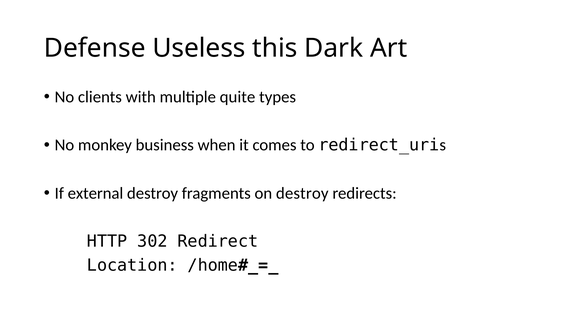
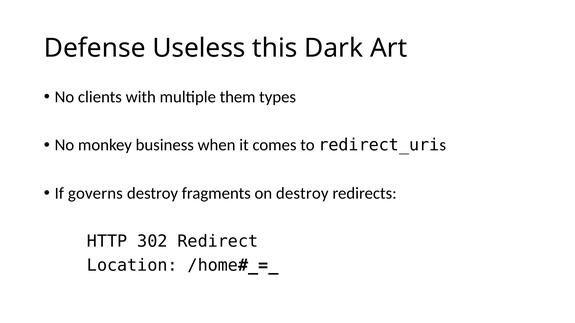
quite: quite -> them
external: external -> governs
